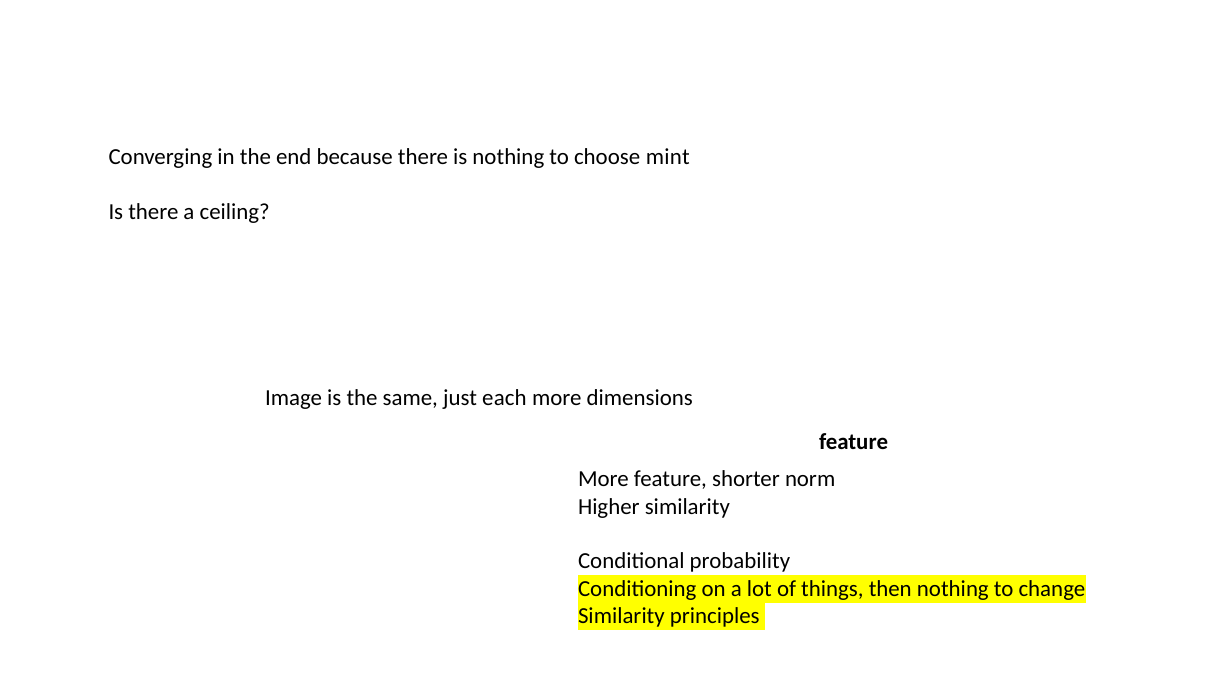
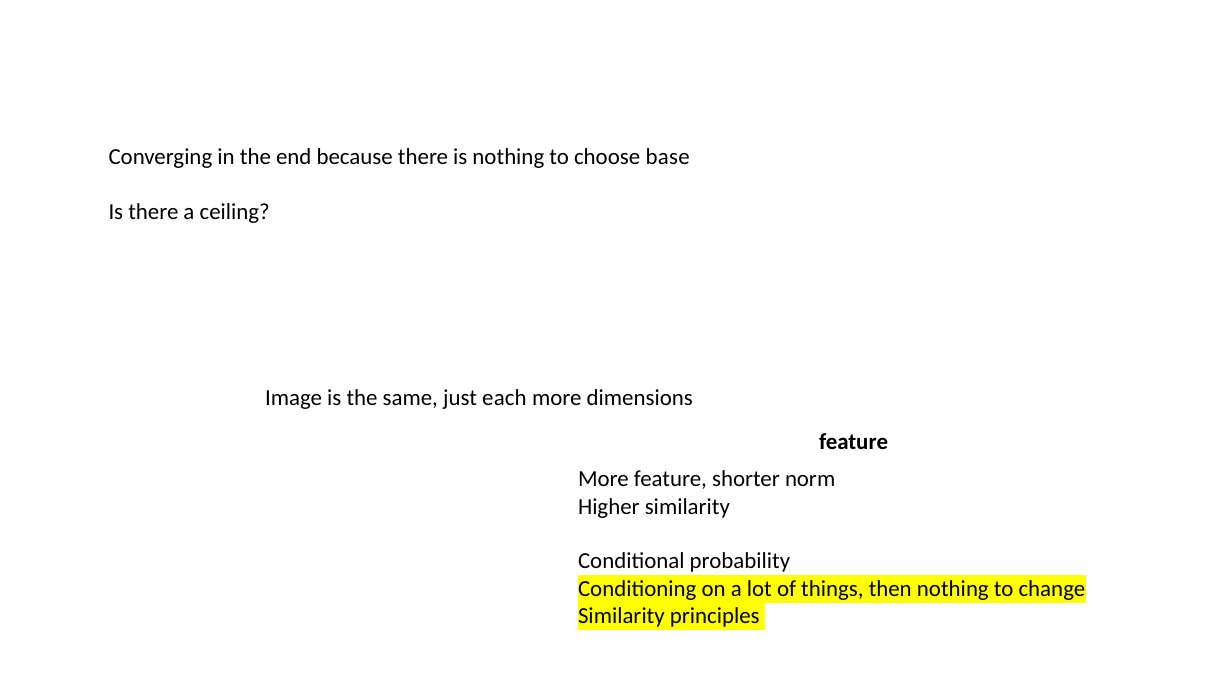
mint: mint -> base
